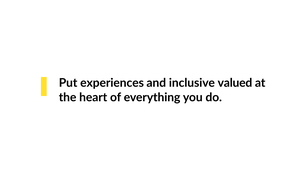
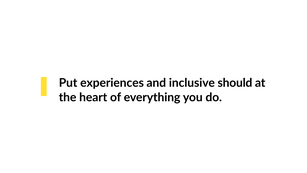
valued: valued -> should
